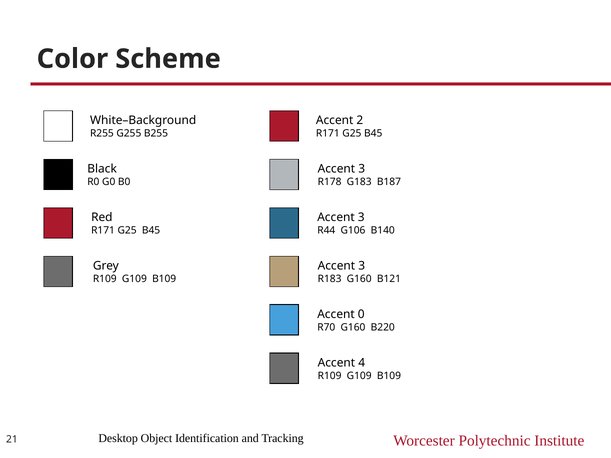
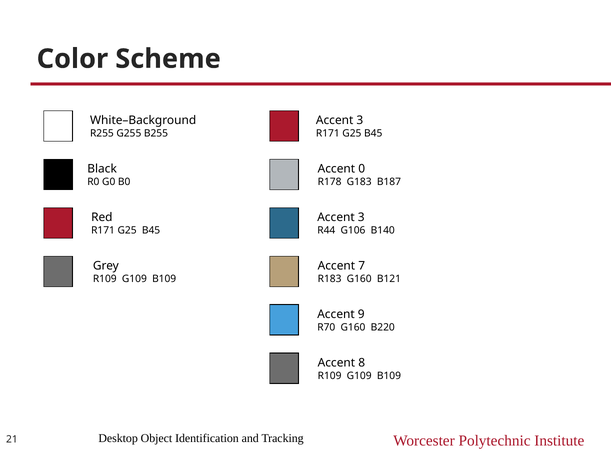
2 at (360, 121): 2 -> 3
3 at (362, 169): 3 -> 0
3 at (362, 266): 3 -> 7
0: 0 -> 9
4: 4 -> 8
